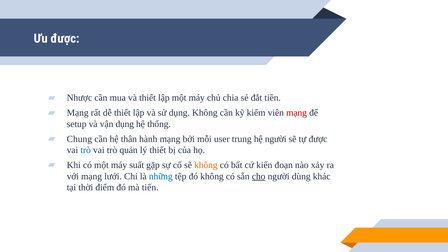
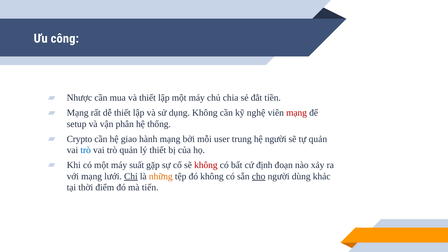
Ưu được: được -> công
kiếm: kiếm -> nghệ
vận dụng: dụng -> phân
Chung: Chung -> Crypto
thân: thân -> giao
tự được: được -> quản
không at (206, 165) colour: orange -> red
kiến: kiến -> định
Chỉ underline: none -> present
những colour: blue -> orange
